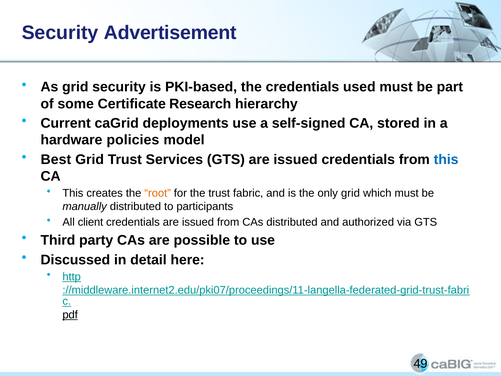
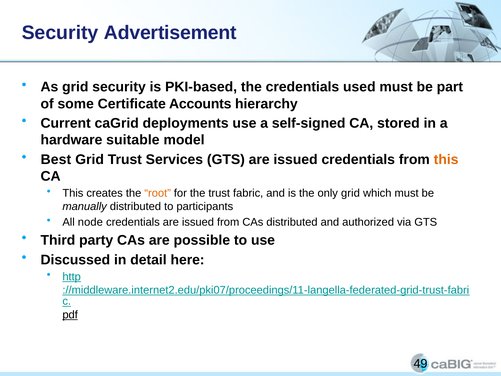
Research: Research -> Accounts
policies: policies -> suitable
this at (446, 159) colour: blue -> orange
client: client -> node
